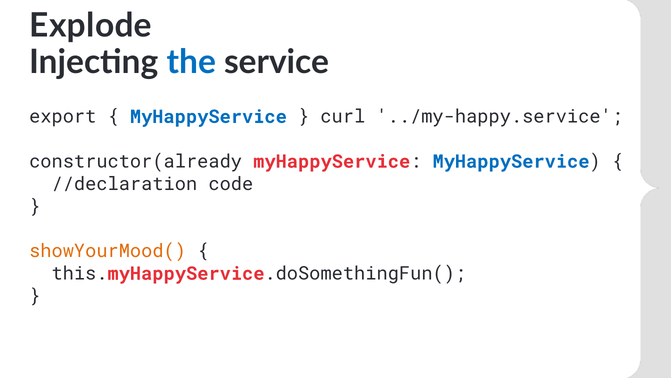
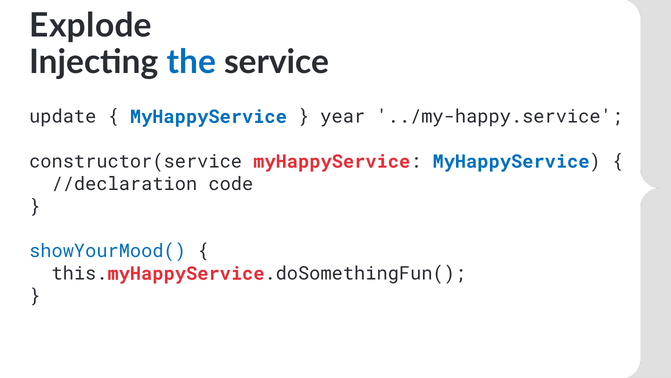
export: export -> update
curl: curl -> year
constructor(already: constructor(already -> constructor(service
showYourMood( colour: orange -> blue
